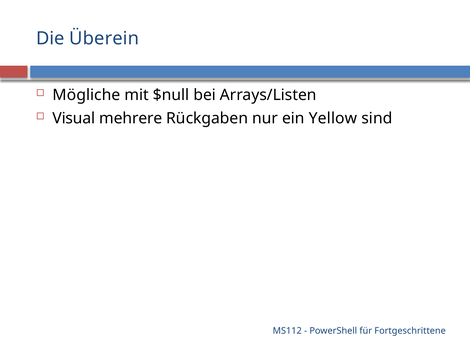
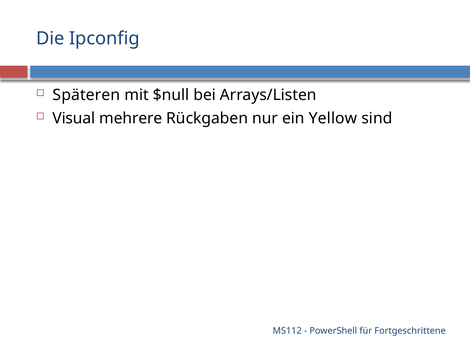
Überein: Überein -> Ipconfig
Mögliche: Mögliche -> Späteren
